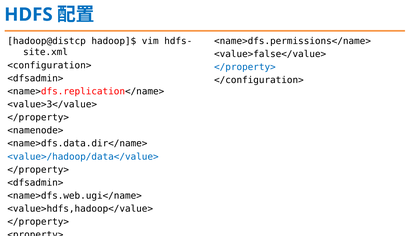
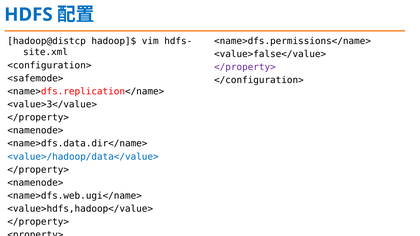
</property> at (245, 67) colour: blue -> purple
<dfsadmin> at (35, 78): <dfsadmin> -> <safemode>
<dfsadmin> at (35, 183): <dfsadmin> -> <namenode>
